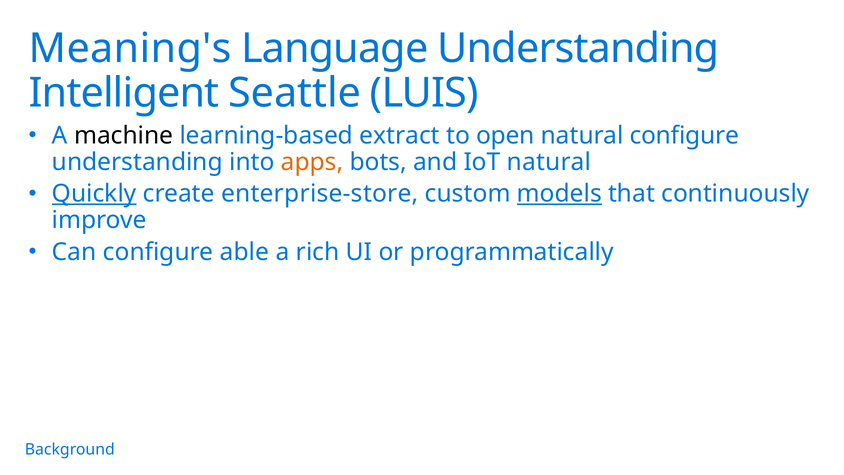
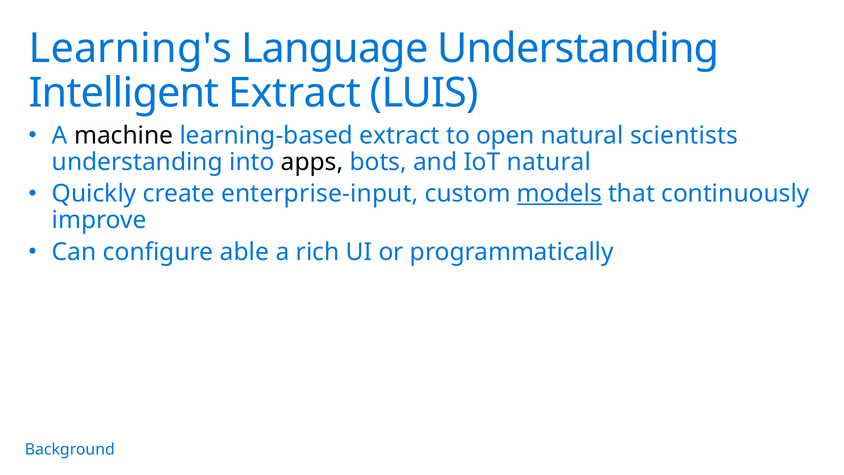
Meaning's: Meaning's -> Learning's
Intelligent Seattle: Seattle -> Extract
natural configure: configure -> scientists
apps colour: orange -> black
Quickly underline: present -> none
enterprise-store: enterprise-store -> enterprise-input
